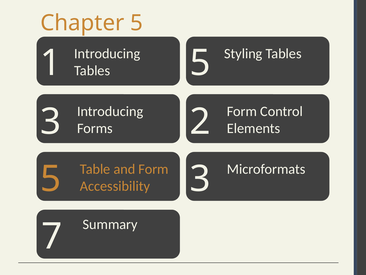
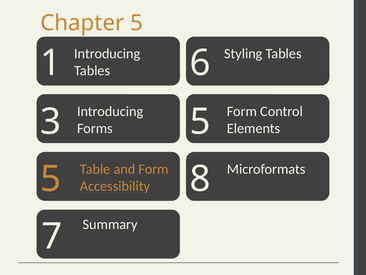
1 5: 5 -> 6
3 2: 2 -> 5
3 at (200, 179): 3 -> 8
